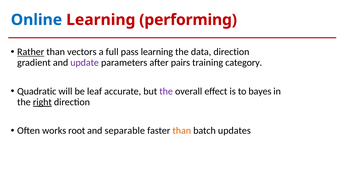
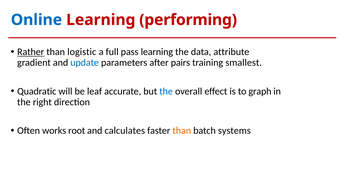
vectors: vectors -> logistic
data direction: direction -> attribute
update colour: purple -> blue
category: category -> smallest
the at (166, 91) colour: purple -> blue
bayes: bayes -> graph
right underline: present -> none
separable: separable -> calculates
updates: updates -> systems
